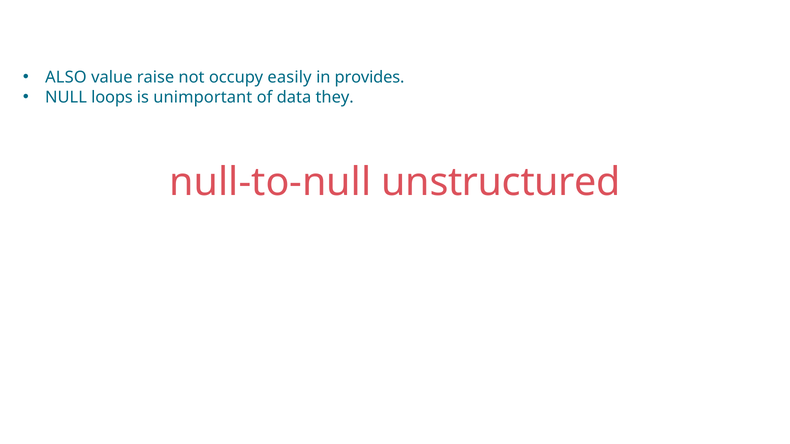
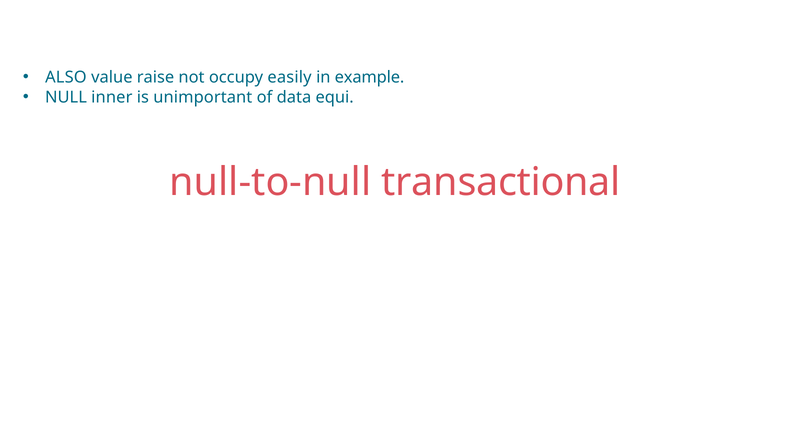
provides: provides -> example
loops: loops -> inner
they: they -> equi
unstructured: unstructured -> transactional
